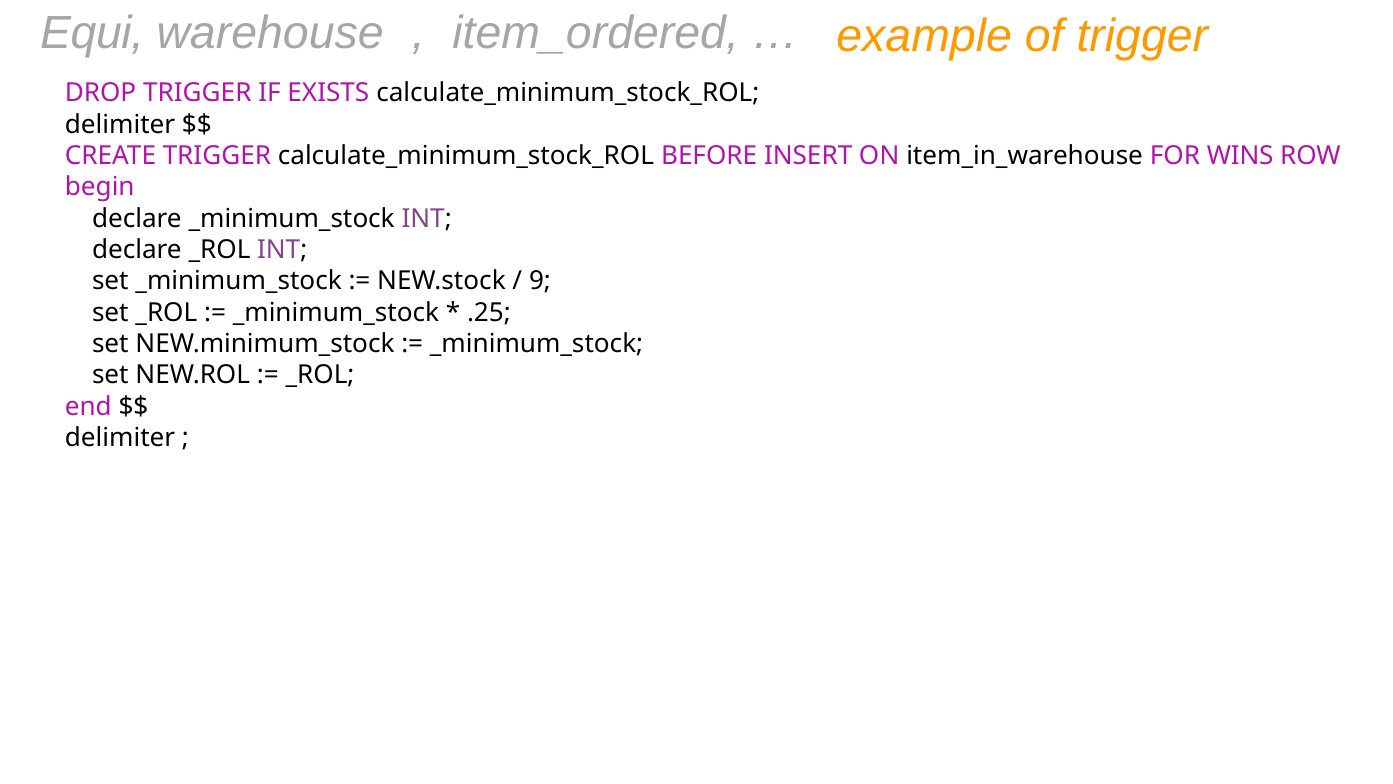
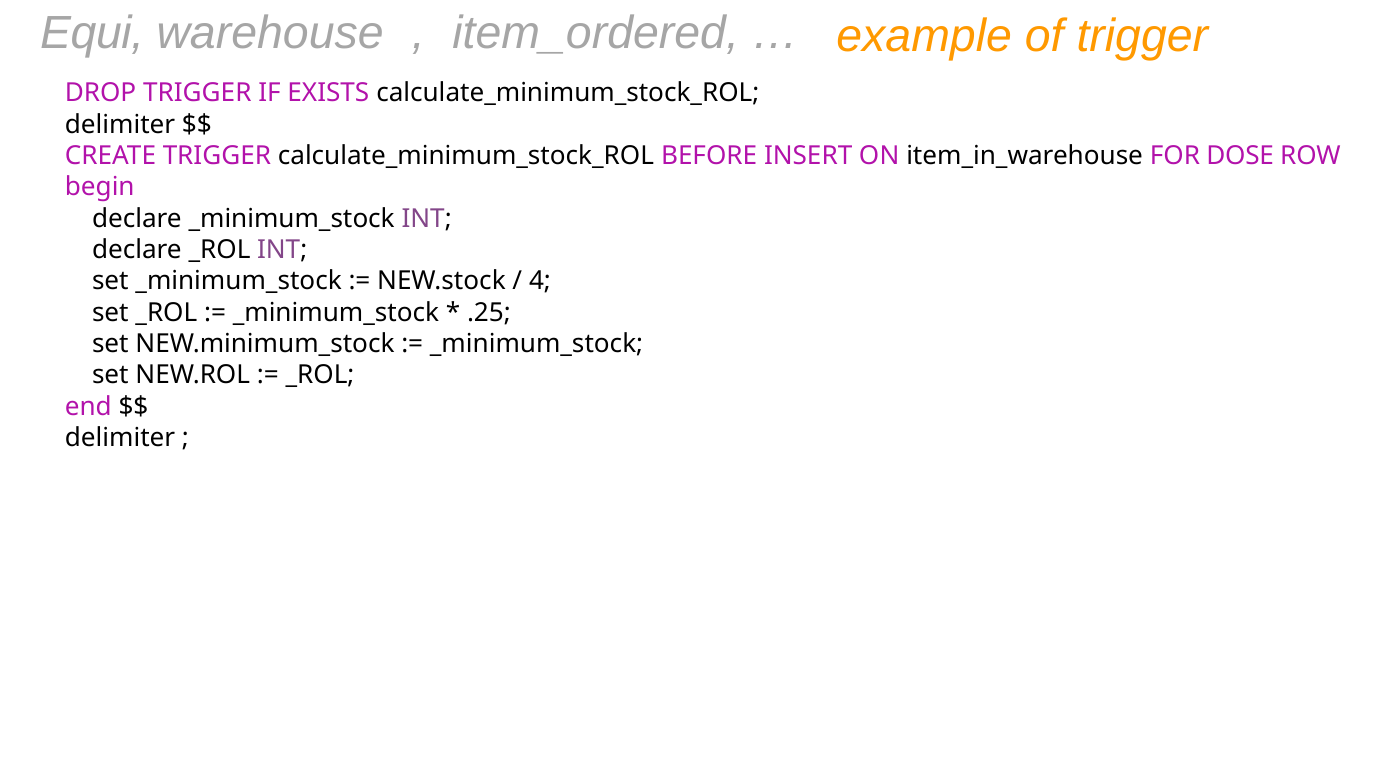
WINS: WINS -> DOSE
9: 9 -> 4
